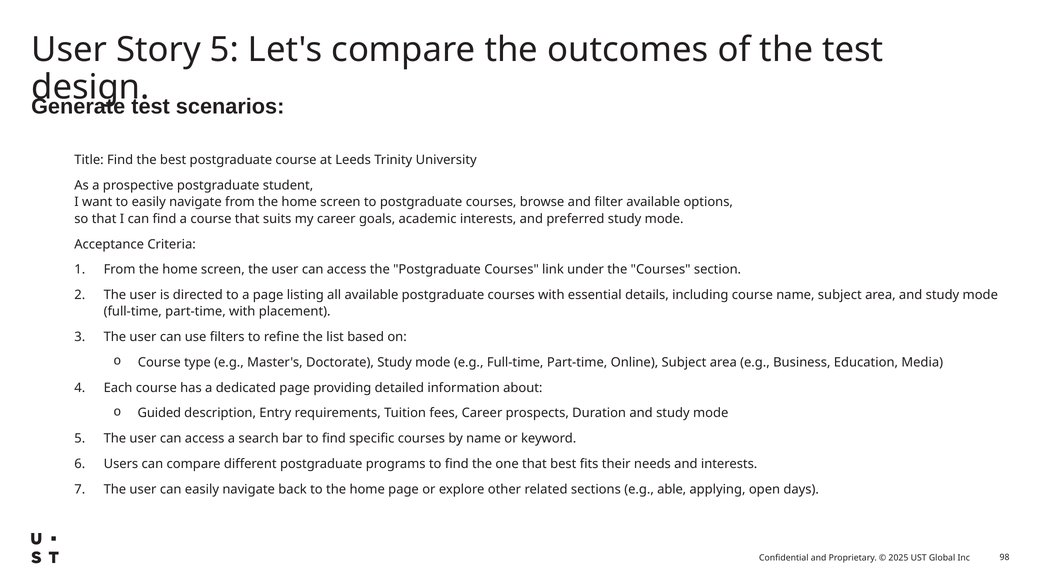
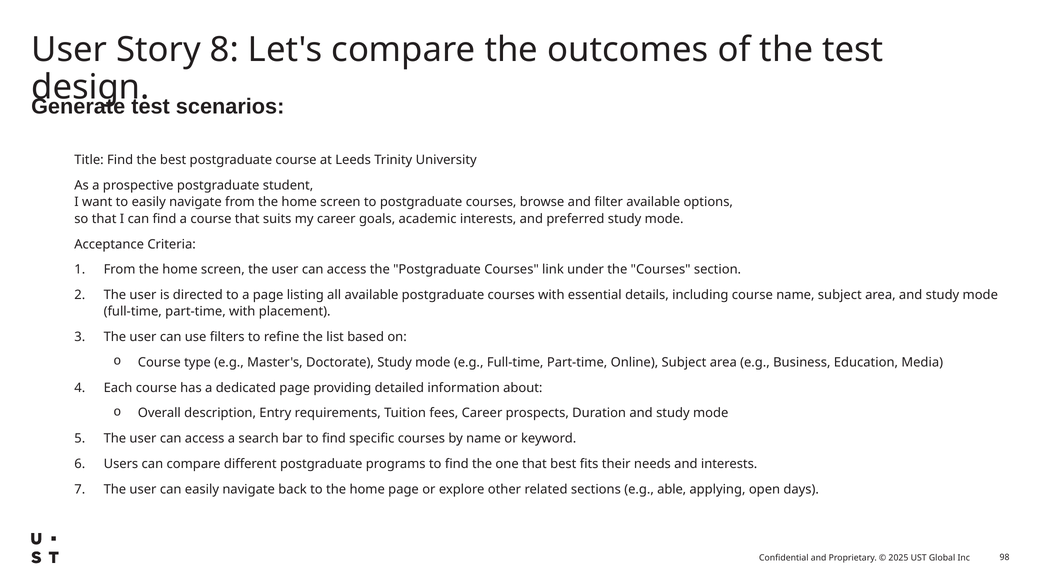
Story 5: 5 -> 8
Guided: Guided -> Overall
